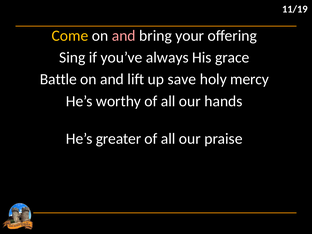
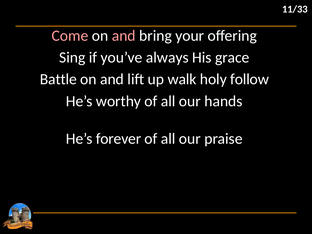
11/19: 11/19 -> 11/33
Come colour: yellow -> pink
save: save -> walk
mercy: mercy -> follow
greater: greater -> forever
